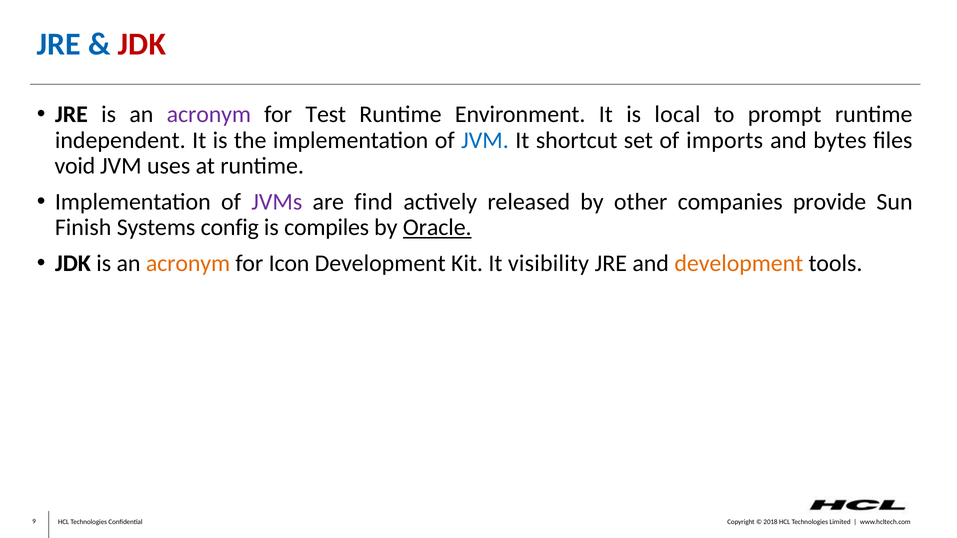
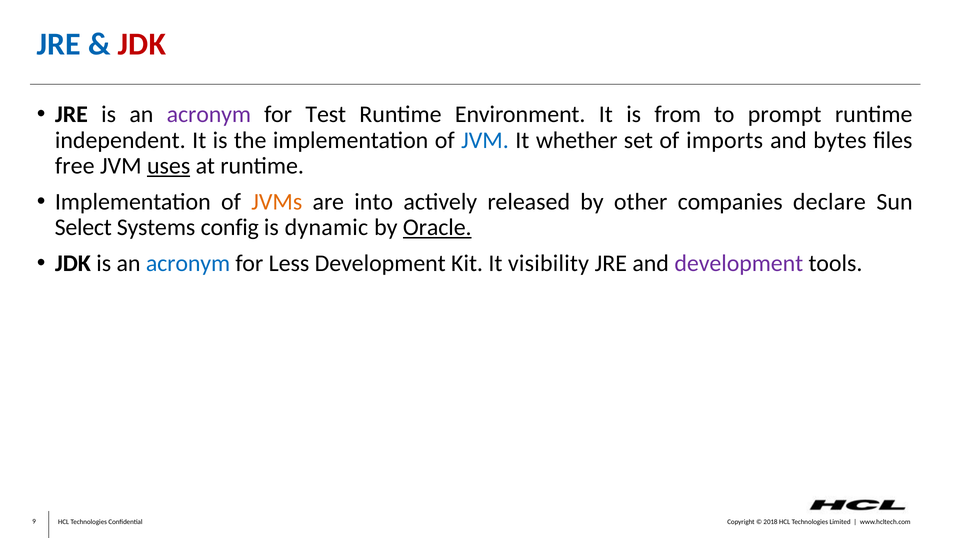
local: local -> from
shortcut: shortcut -> whether
void: void -> free
uses underline: none -> present
JVMs colour: purple -> orange
find: find -> into
provide: provide -> declare
Finish: Finish -> Select
compiles: compiles -> dynamic
acronym at (188, 264) colour: orange -> blue
Icon: Icon -> Less
development at (739, 264) colour: orange -> purple
